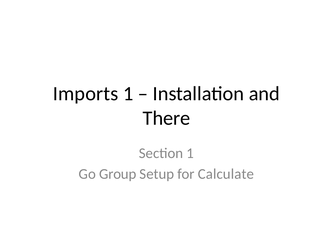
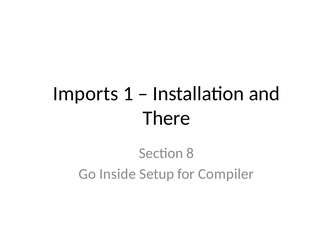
Section 1: 1 -> 8
Group: Group -> Inside
Calculate: Calculate -> Compiler
